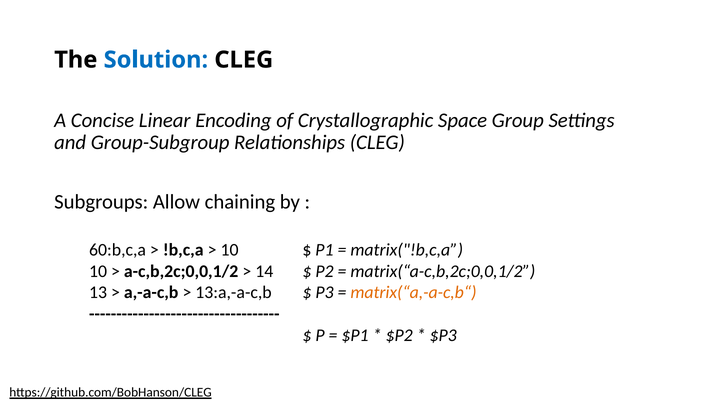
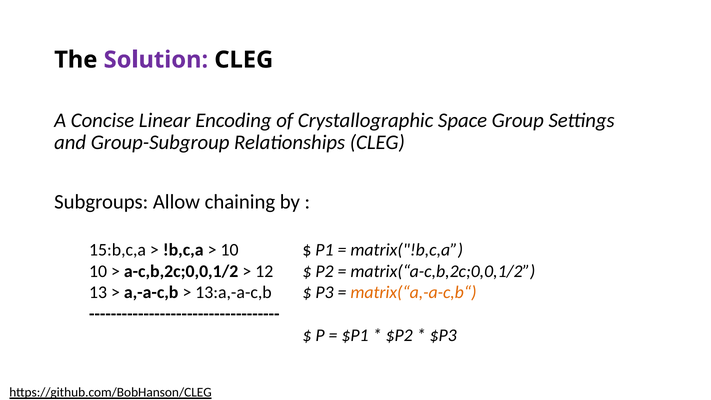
Solution colour: blue -> purple
60:b,c,a: 60:b,c,a -> 15:b,c,a
14: 14 -> 12
